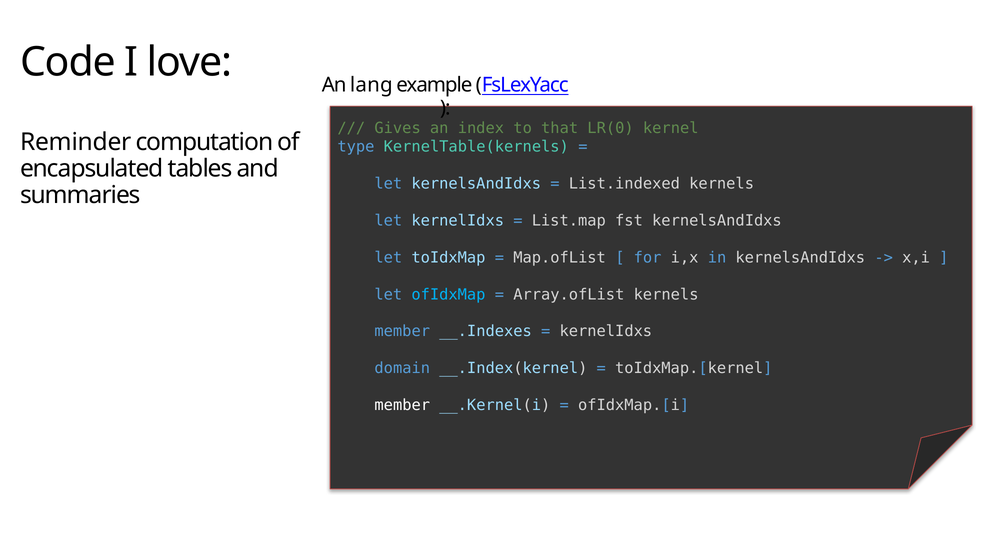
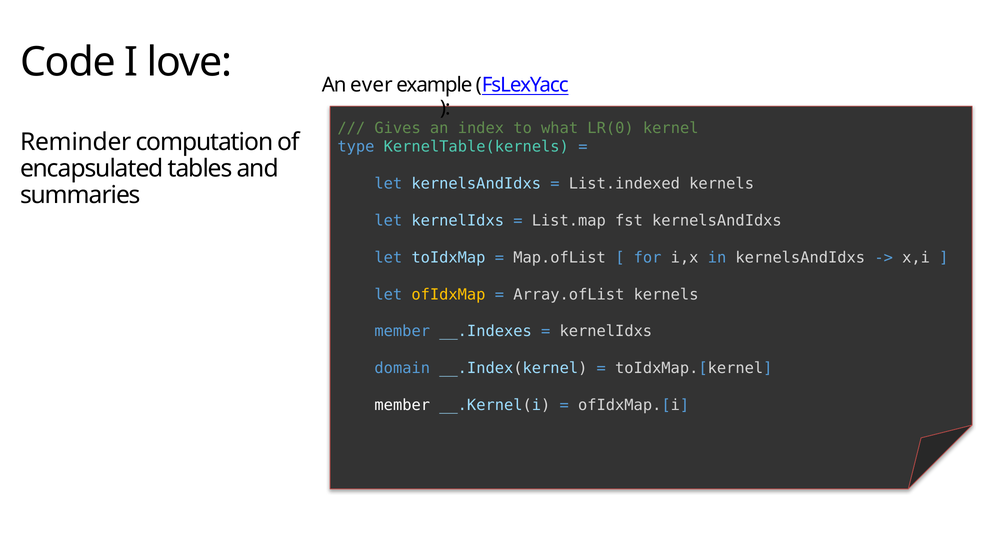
lang: lang -> ever
that: that -> what
ofIdxMap colour: light blue -> yellow
